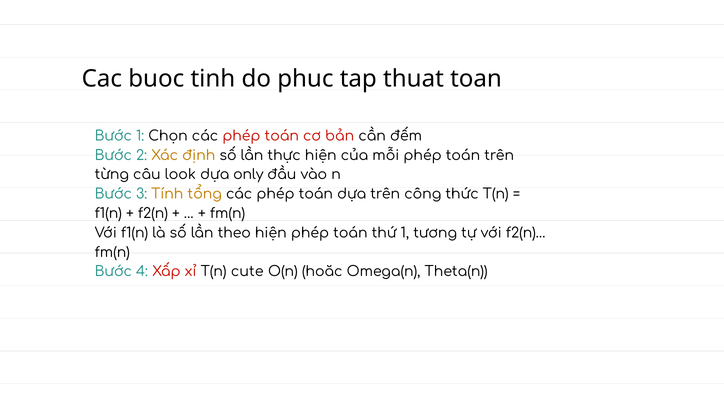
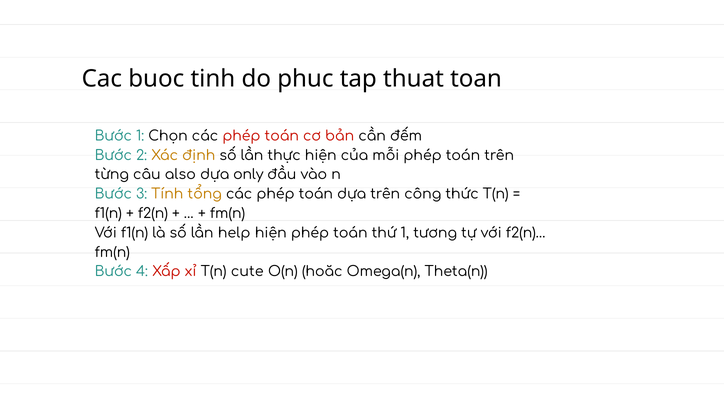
look: look -> also
theo: theo -> help
